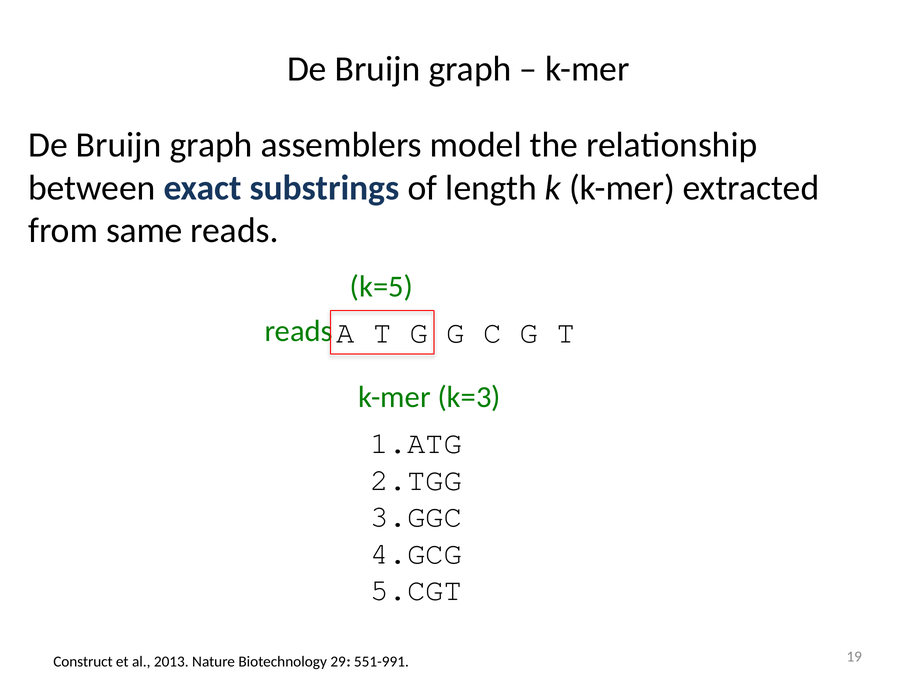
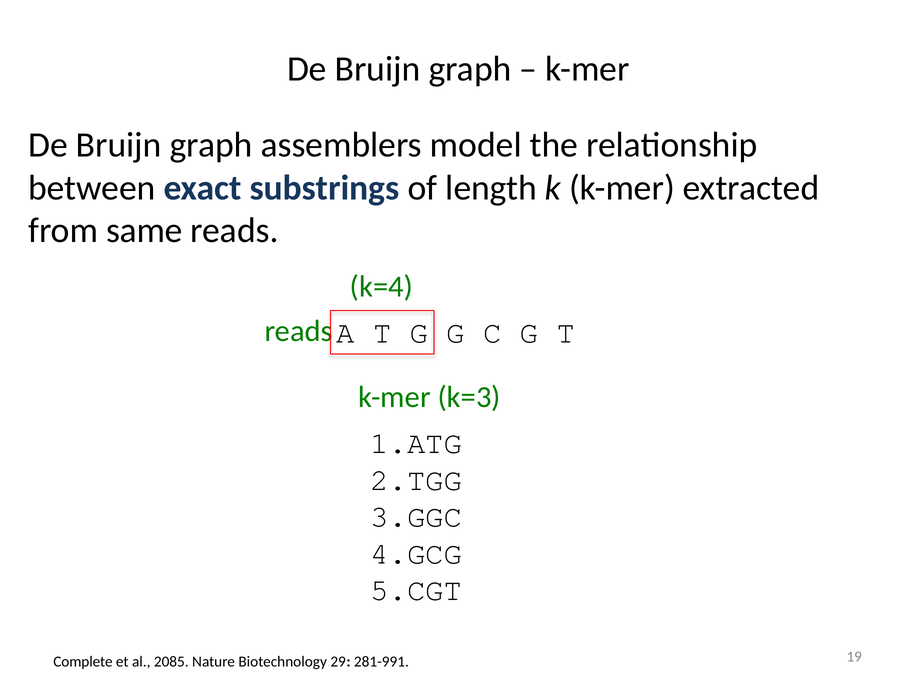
k=5: k=5 -> k=4
Construct: Construct -> Complete
2013: 2013 -> 2085
551-991: 551-991 -> 281-991
